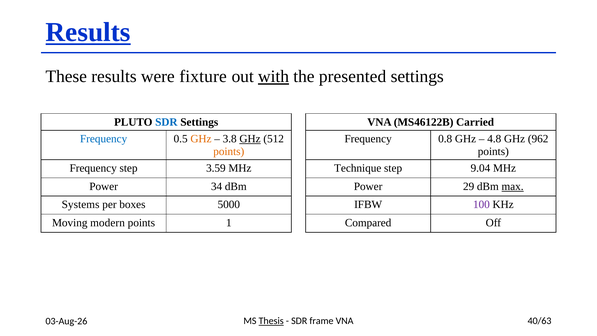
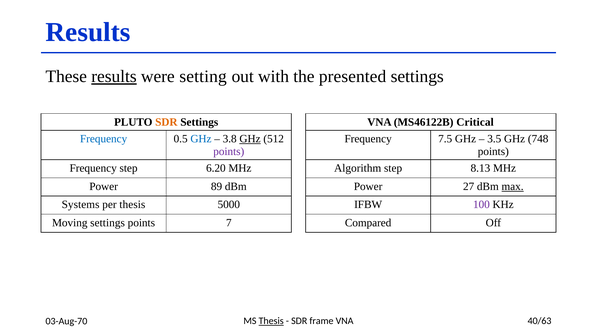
Results at (88, 32) underline: present -> none
results at (114, 76) underline: none -> present
fixture: fixture -> setting
with underline: present -> none
SDR at (166, 122) colour: blue -> orange
Carried: Carried -> Critical
GHz at (201, 139) colour: orange -> blue
0.8: 0.8 -> 7.5
4.8: 4.8 -> 3.5
962: 962 -> 748
points at (229, 151) colour: orange -> purple
3.59: 3.59 -> 6.20
Technique: Technique -> Algorithm
9.04: 9.04 -> 8.13
34: 34 -> 89
29: 29 -> 27
per boxes: boxes -> thesis
Moving modern: modern -> settings
1: 1 -> 7
03-Aug-26: 03-Aug-26 -> 03-Aug-70
